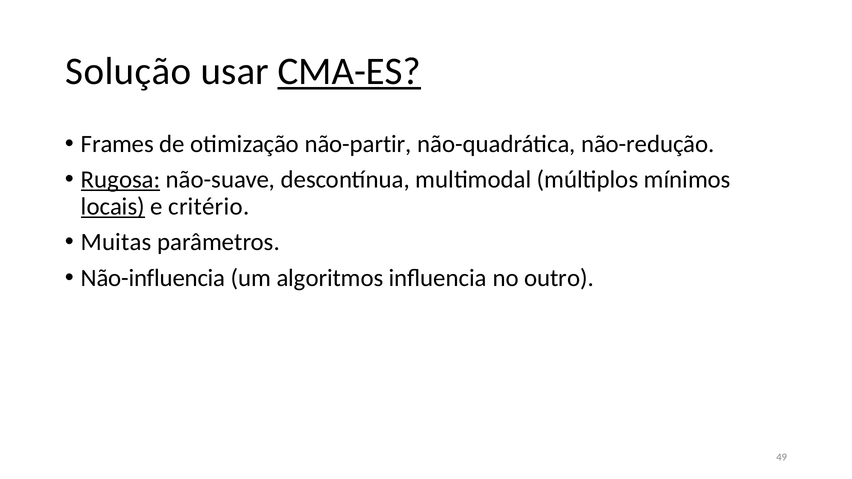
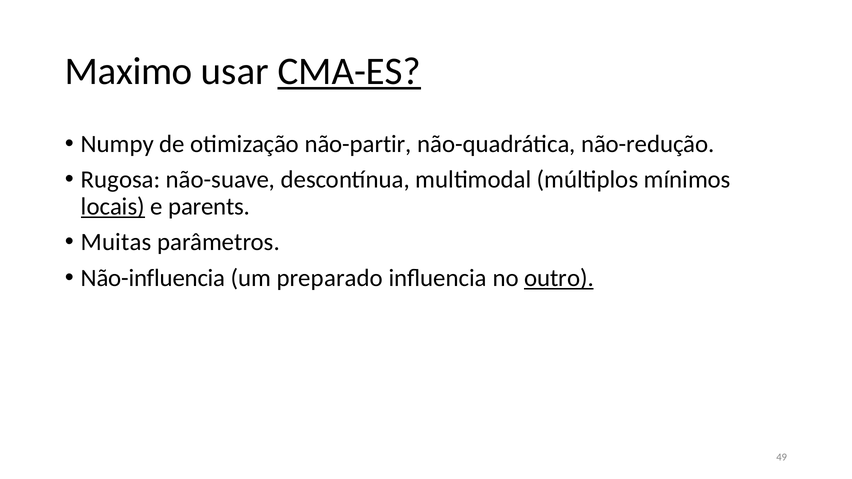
Solução: Solução -> Maximo
Frames: Frames -> Numpy
Rugosa underline: present -> none
critério: critério -> parents
algoritmos: algoritmos -> preparado
outro underline: none -> present
